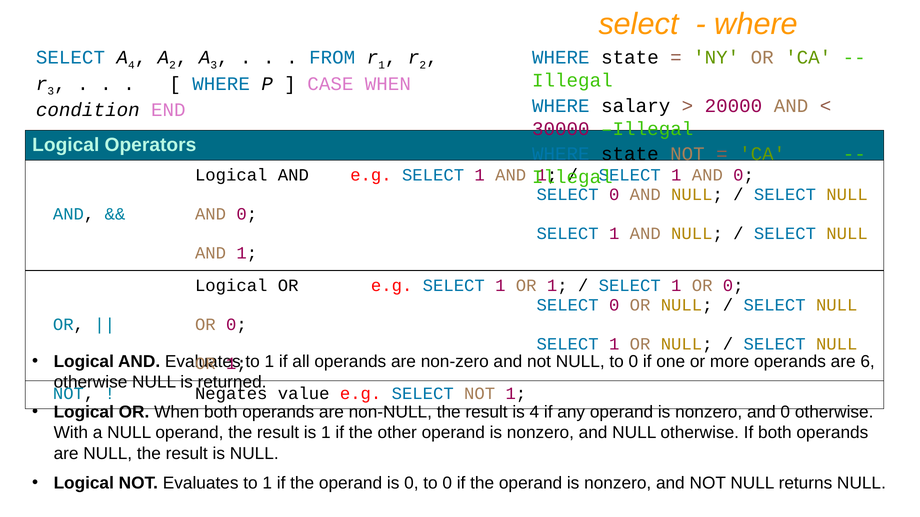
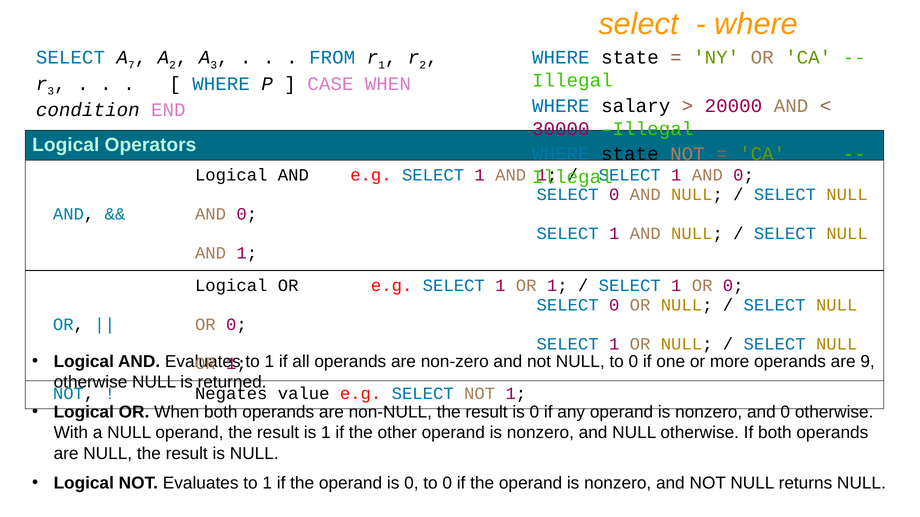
A 4: 4 -> 7
6: 6 -> 9
result is 4: 4 -> 0
